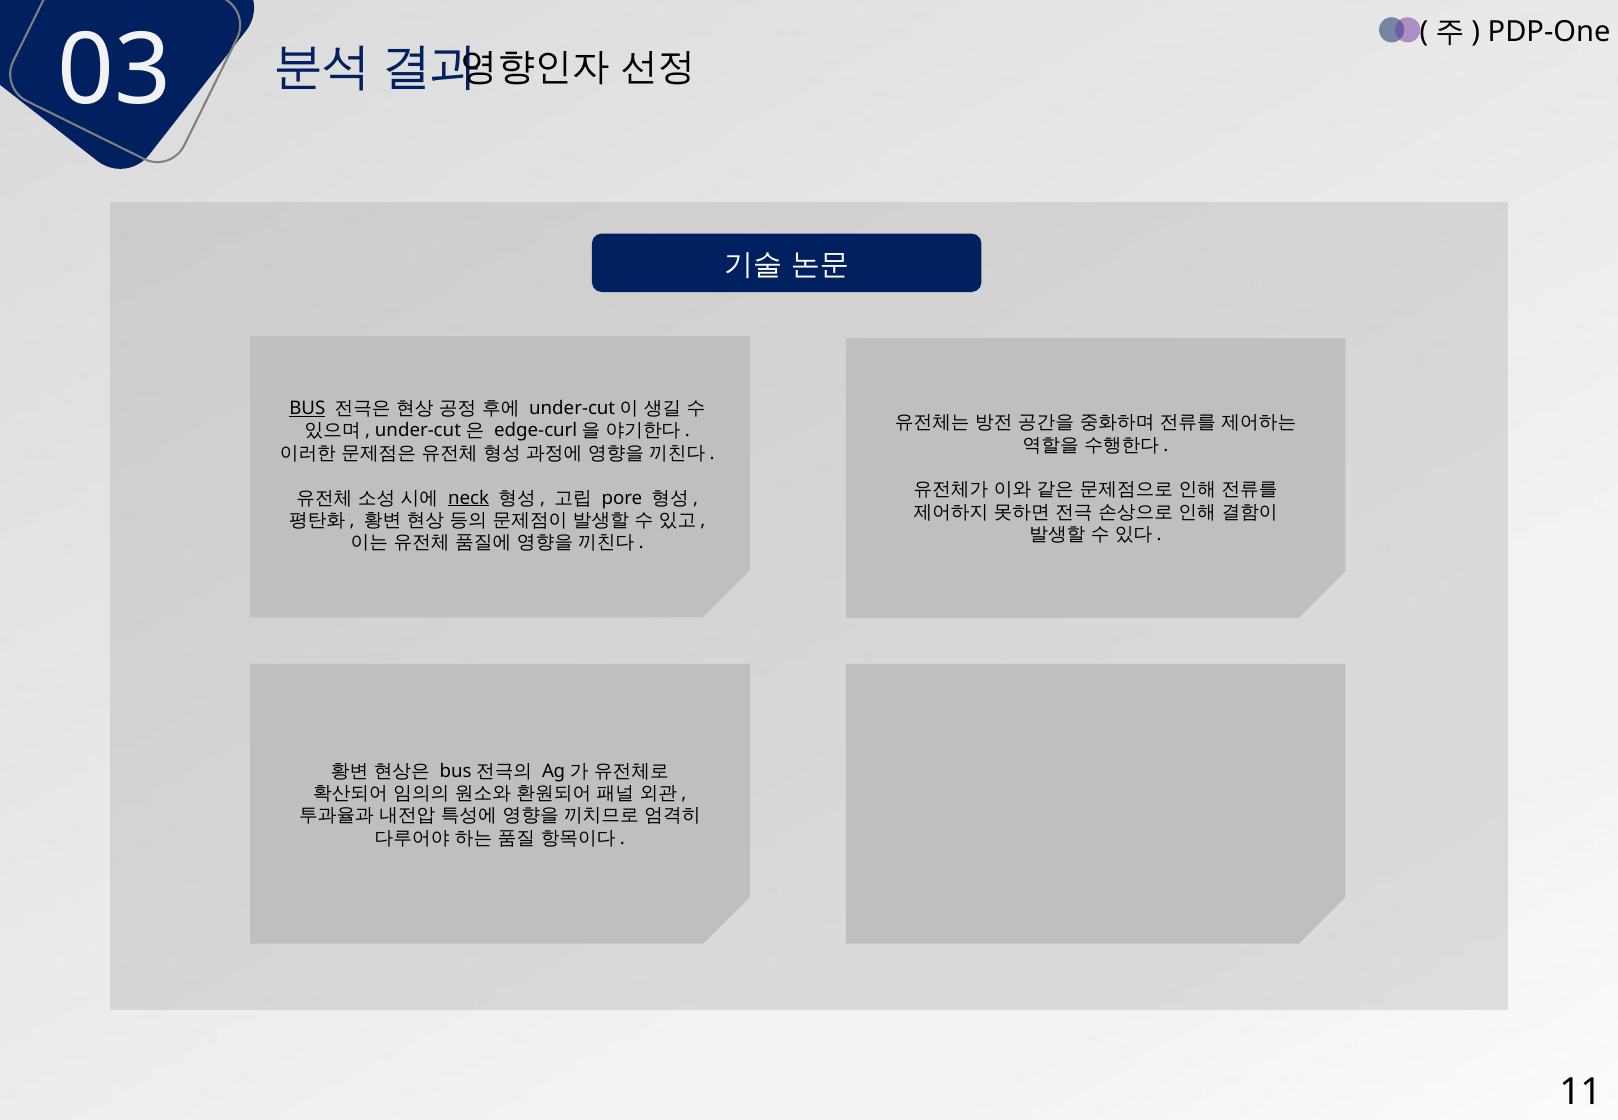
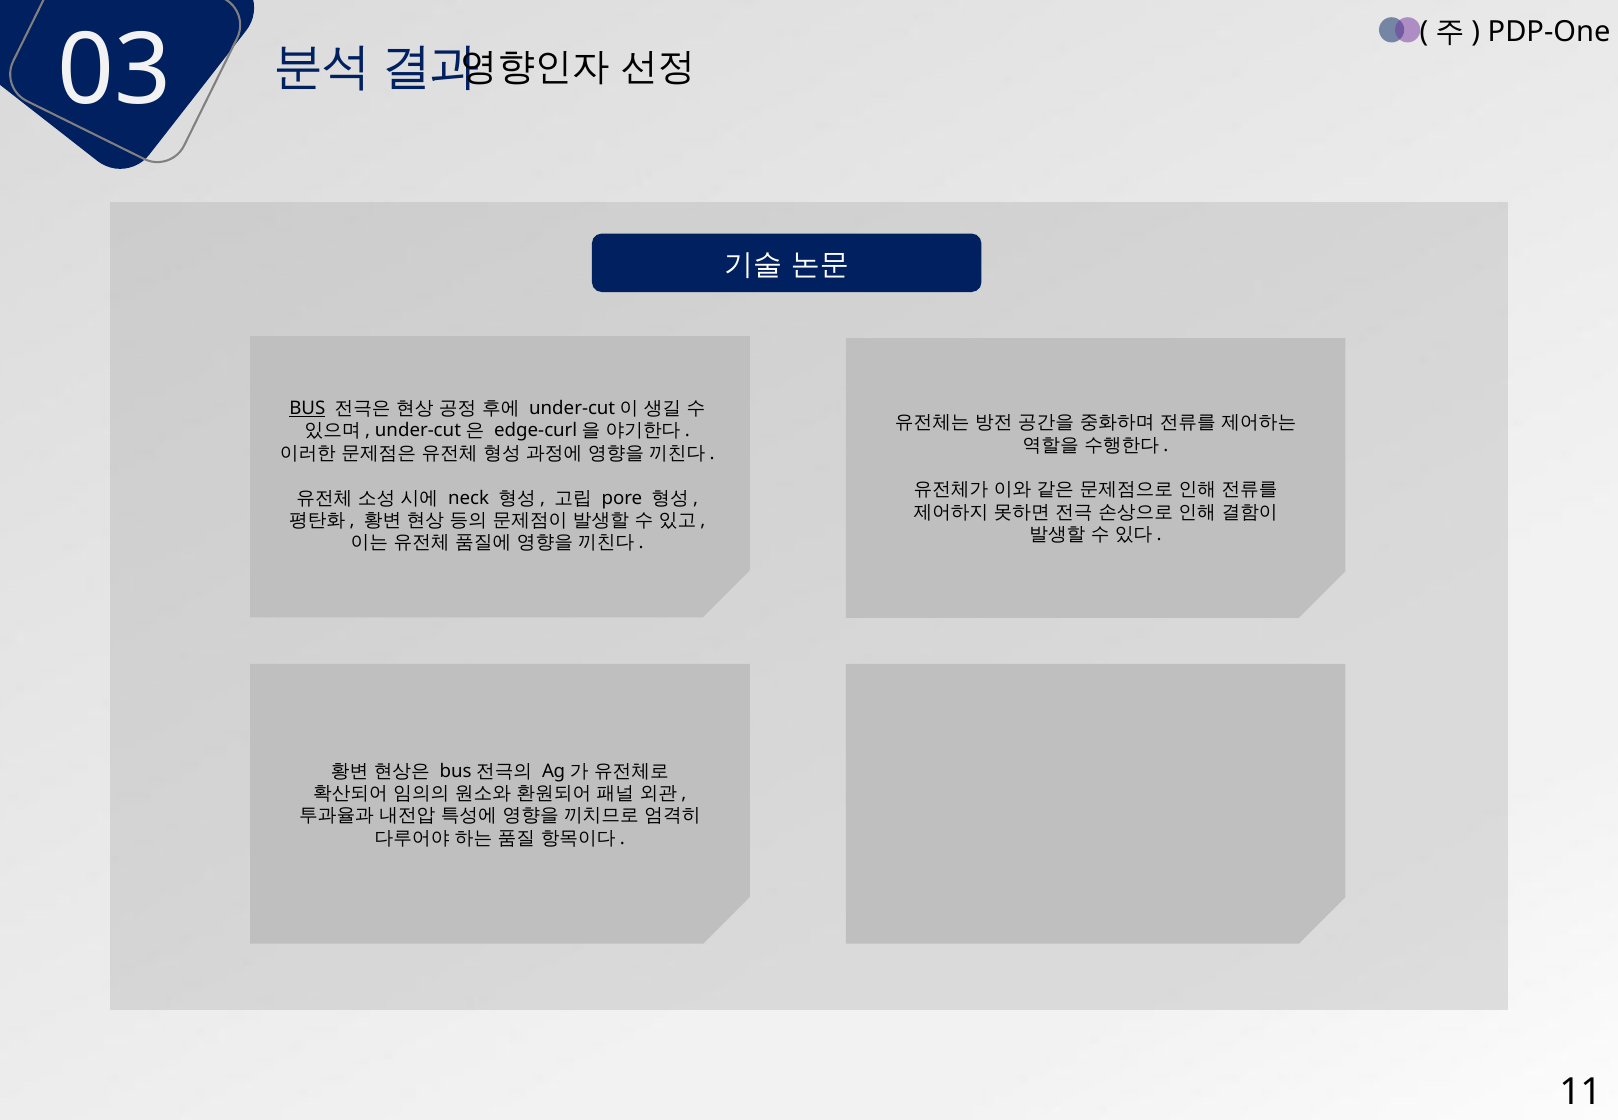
neck underline: present -> none
